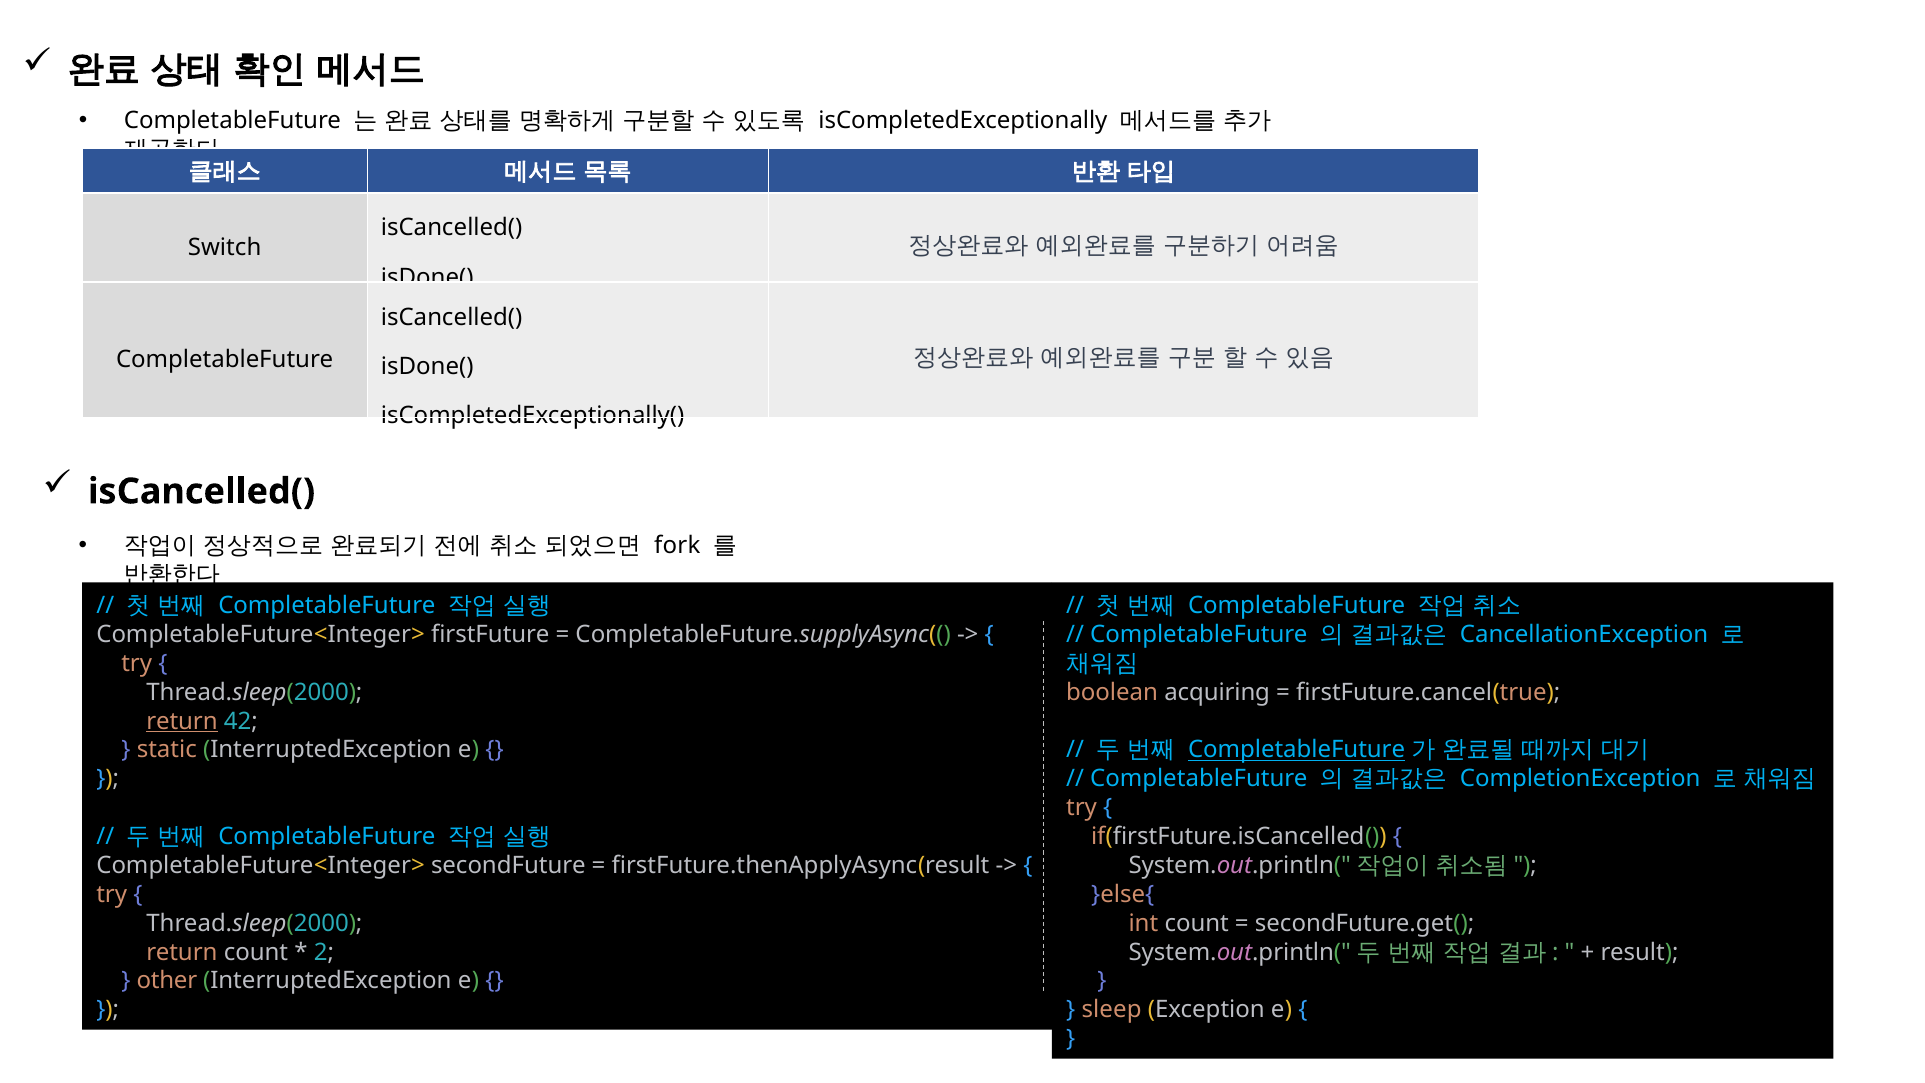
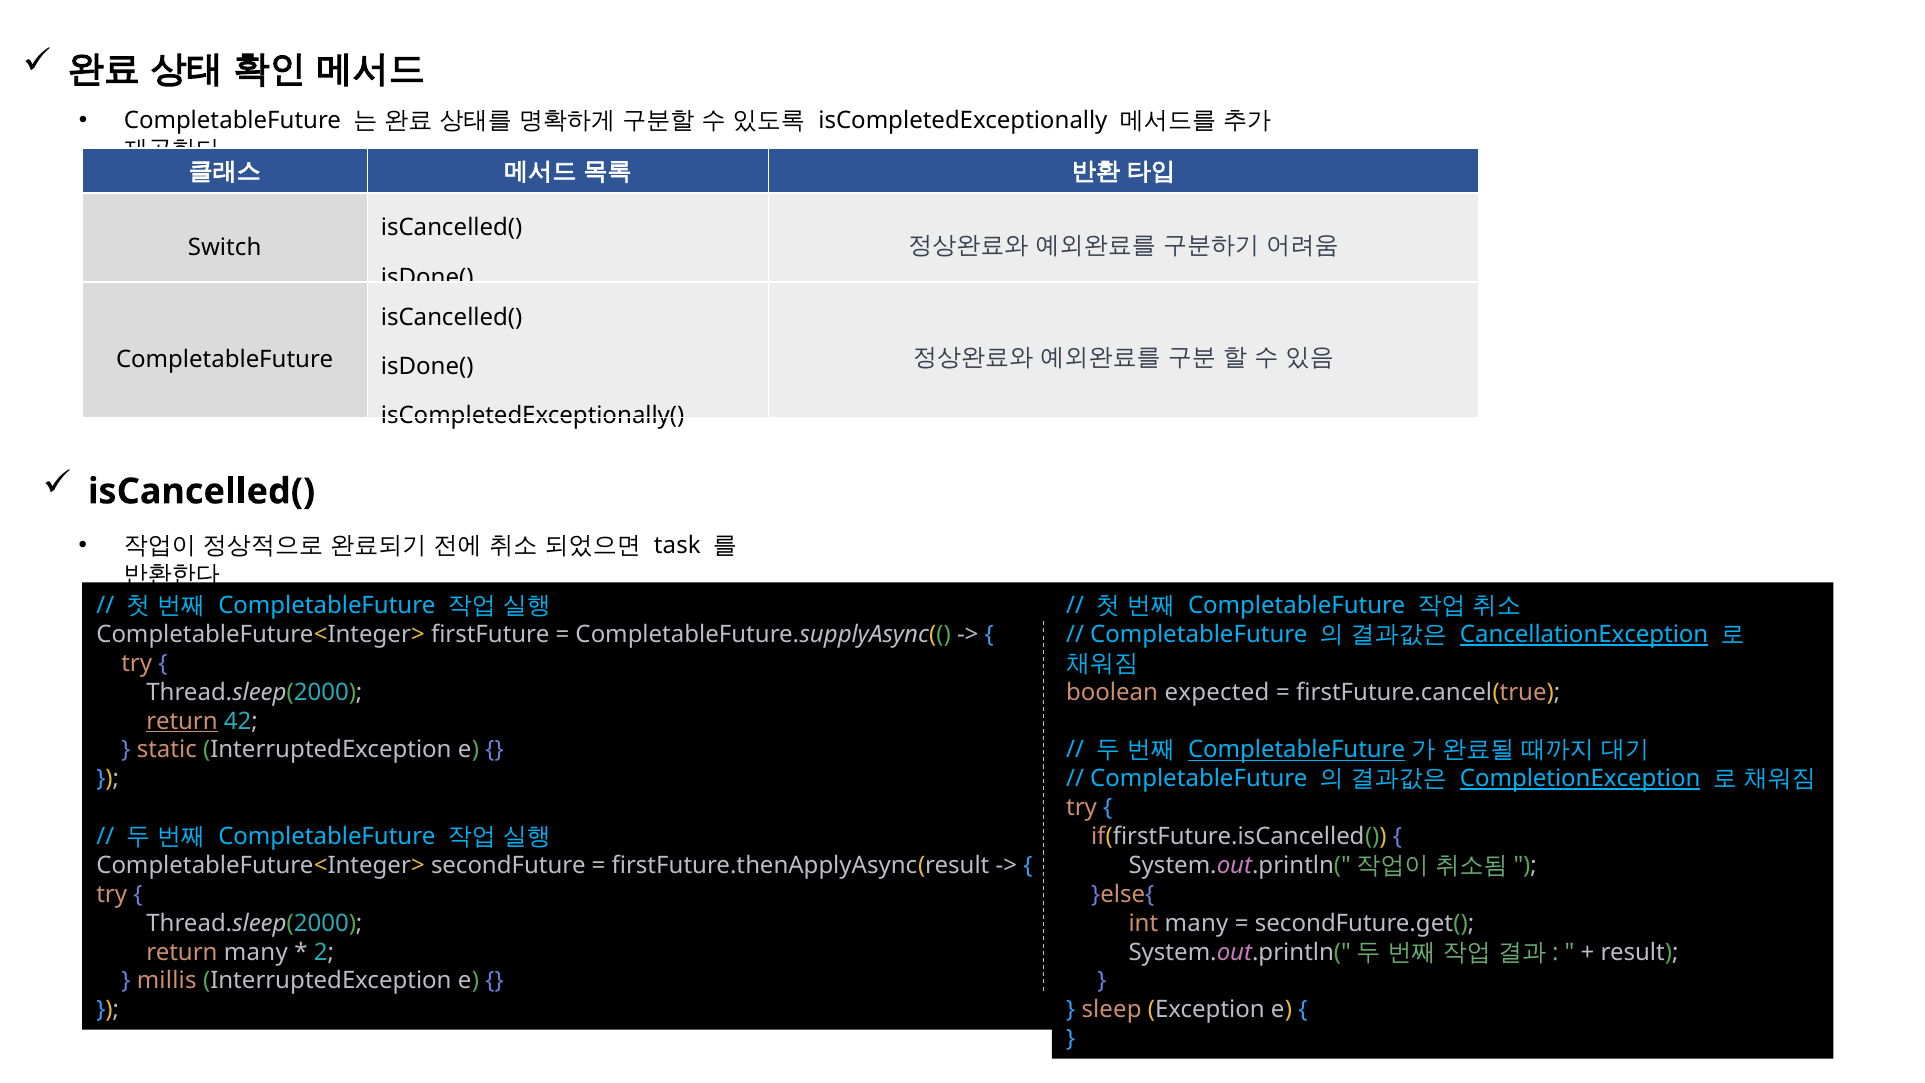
fork: fork -> task
CancellationException underline: none -> present
acquiring: acquiring -> expected
CompletionException underline: none -> present
int count: count -> many
return count: count -> many
other: other -> millis
